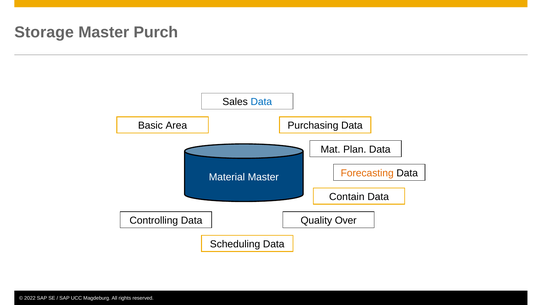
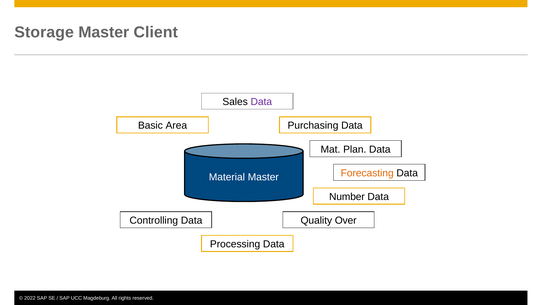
Purch: Purch -> Client
Data at (261, 102) colour: blue -> purple
Contain: Contain -> Number
Scheduling: Scheduling -> Processing
